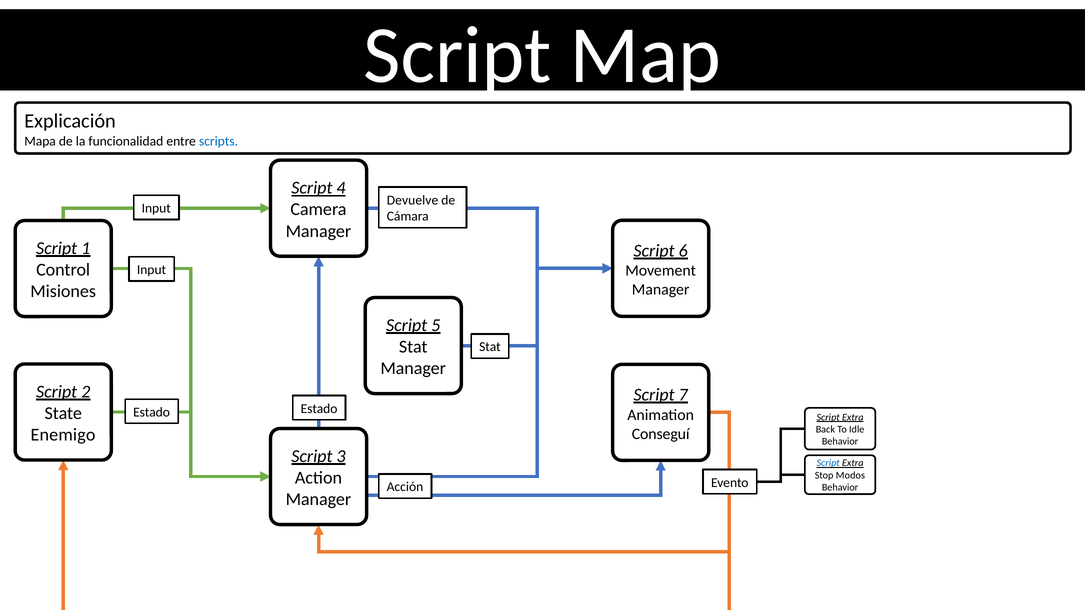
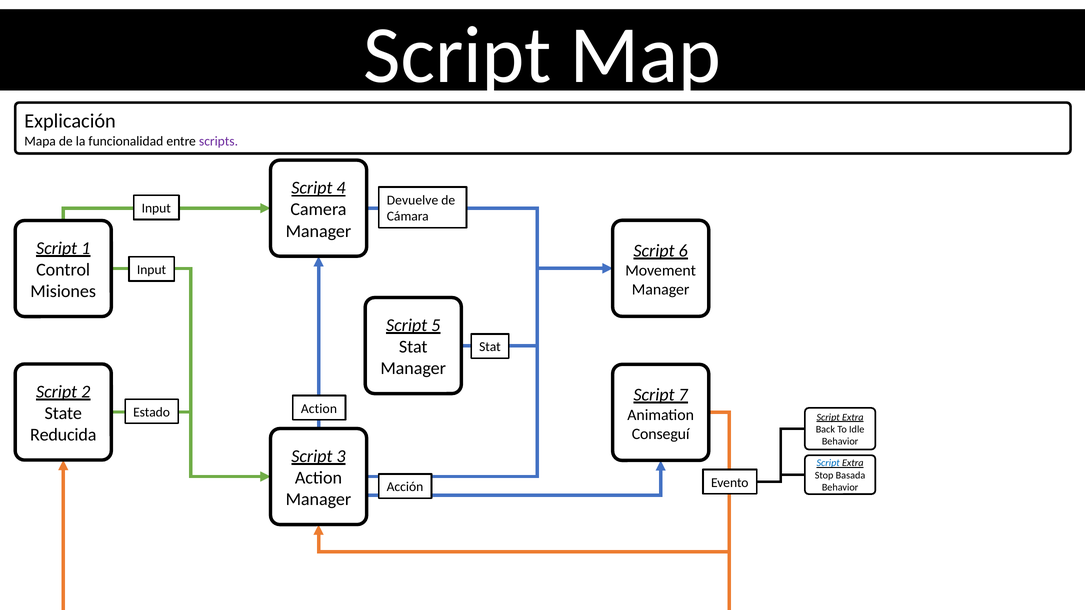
scripts colour: blue -> purple
Estado Estado: Estado -> Action
Enemigo: Enemigo -> Reducida
Modos: Modos -> Basada
